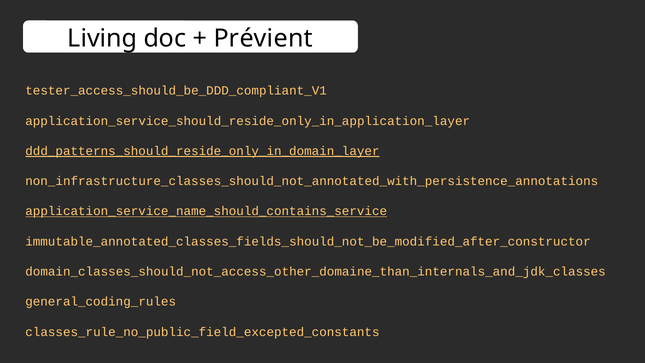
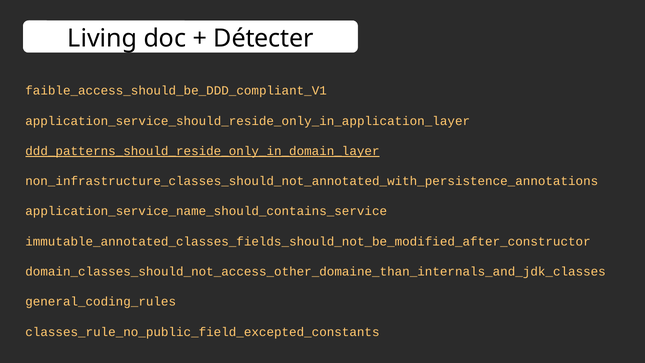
Prévient: Prévient -> Détecter
tester_access_should_be_DDD_compliant_V1: tester_access_should_be_DDD_compliant_V1 -> faible_access_should_be_DDD_compliant_V1
application_service_name_should_contains_service underline: present -> none
